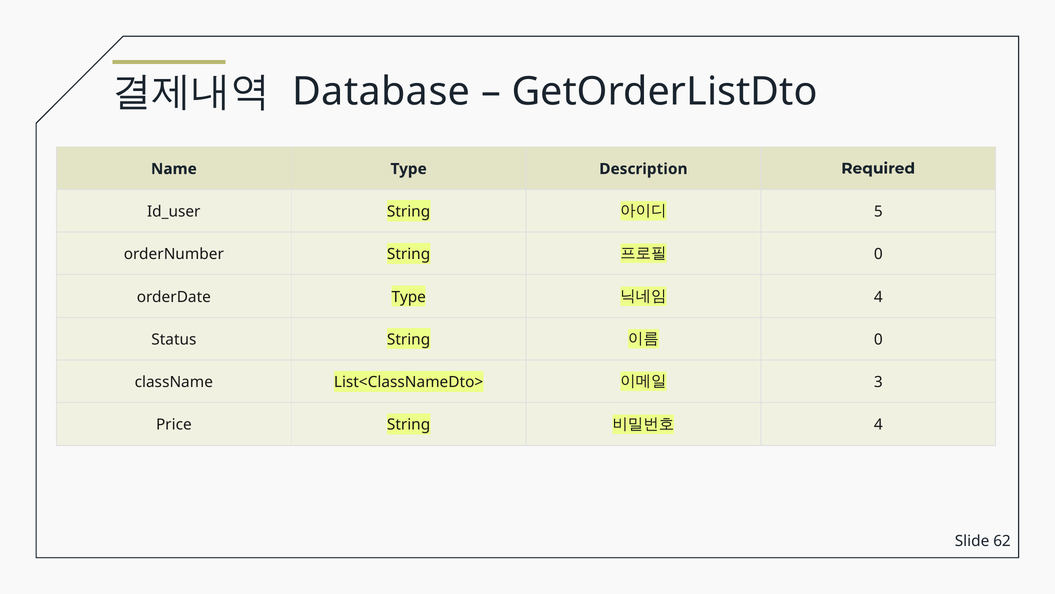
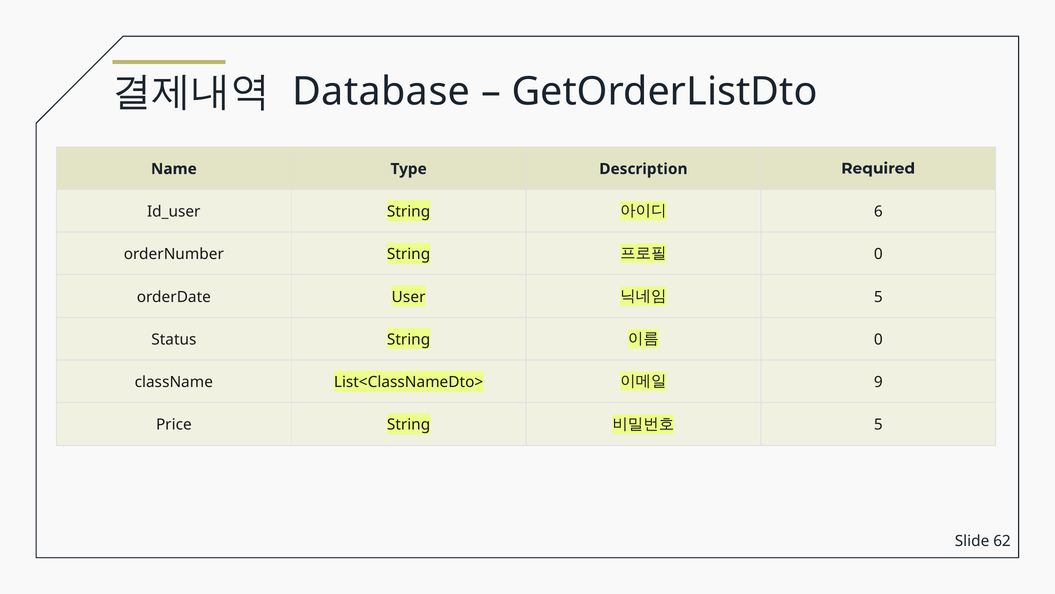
5: 5 -> 6
orderDate Type: Type -> User
4 at (878, 297): 4 -> 5
3: 3 -> 9
4 at (878, 424): 4 -> 5
